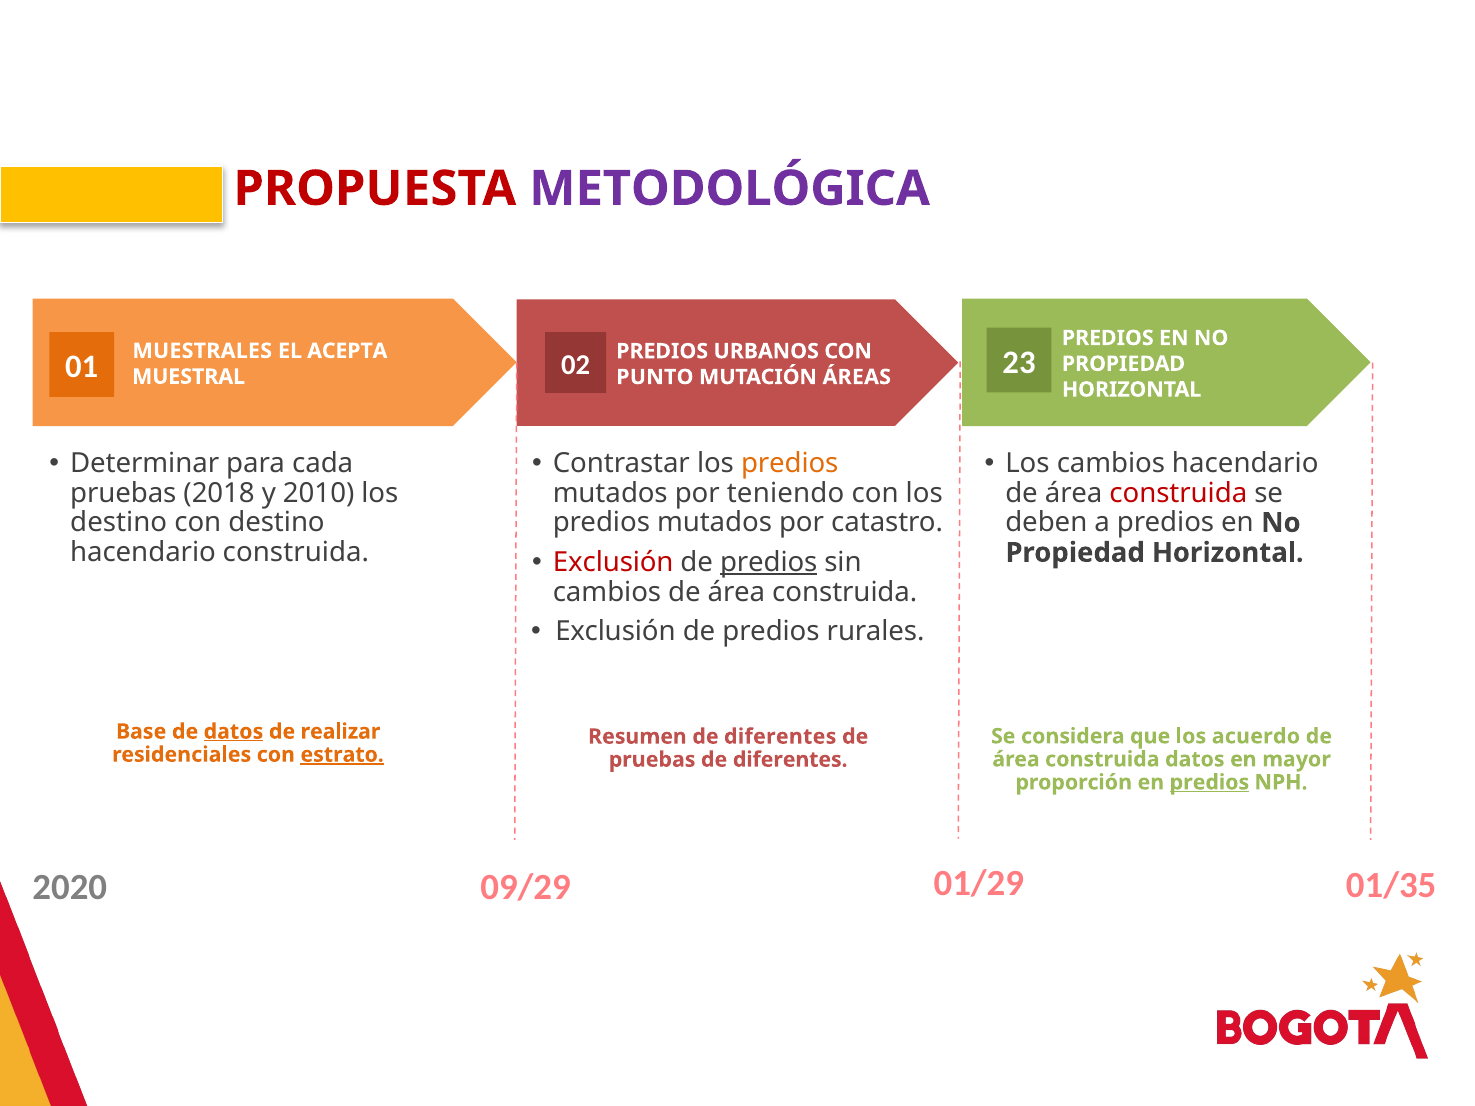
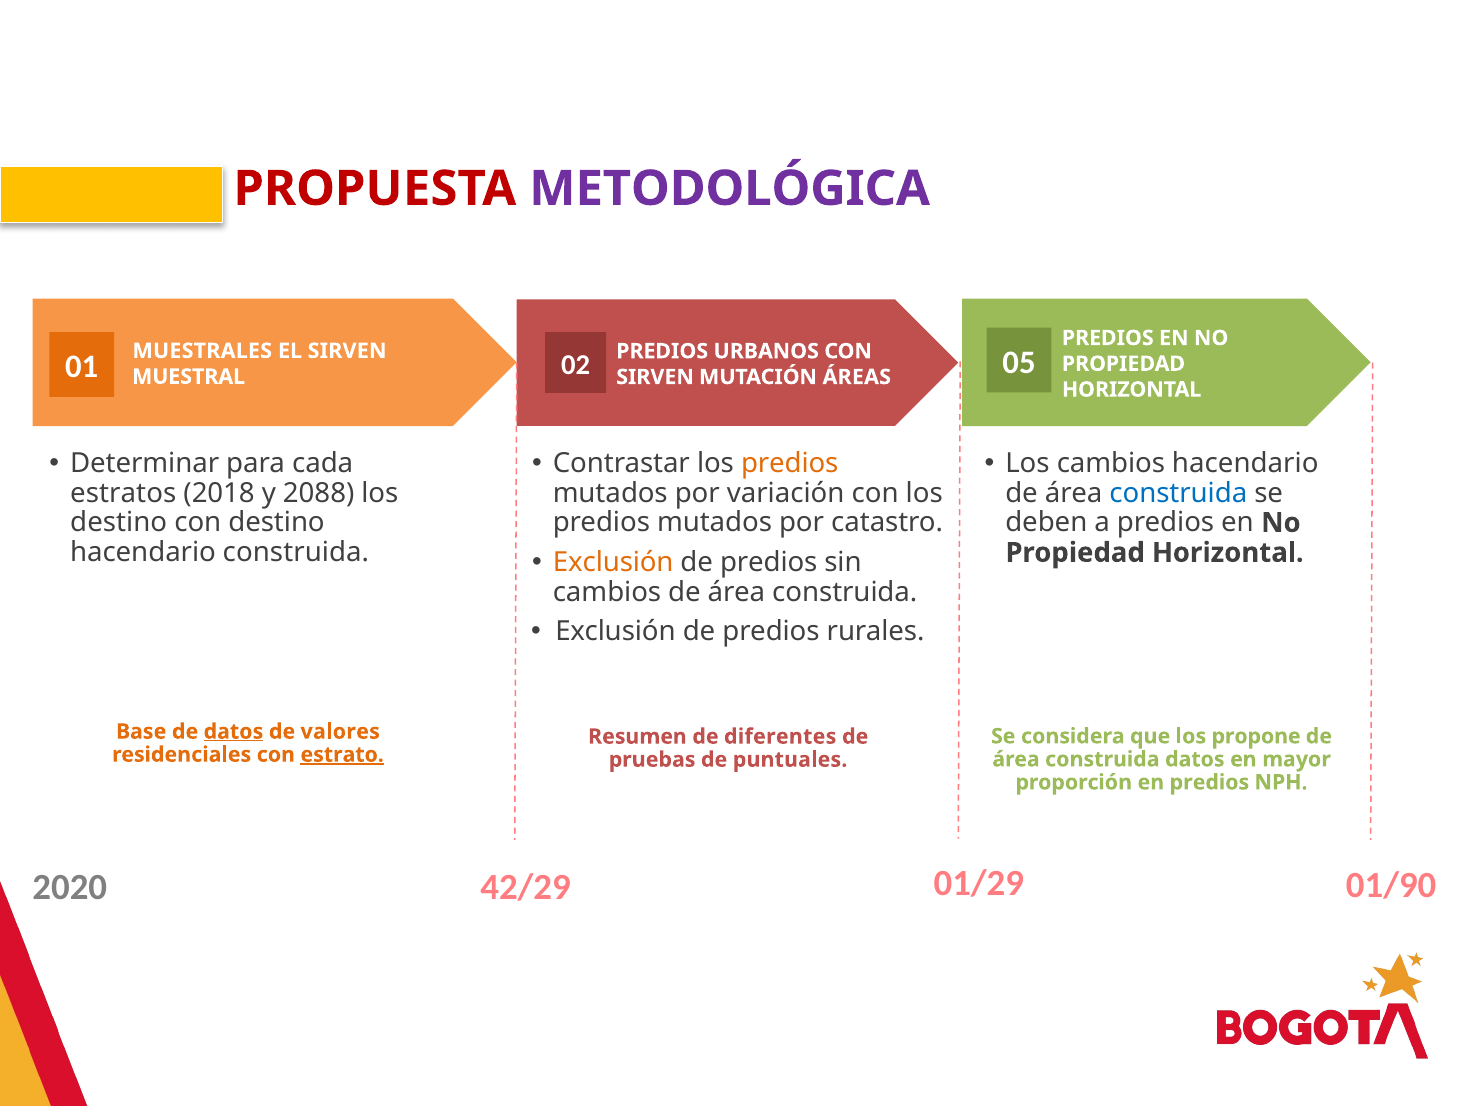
EL ACEPTA: ACEPTA -> SIRVEN
23: 23 -> 05
PUNTO at (655, 377): PUNTO -> SIRVEN
pruebas at (123, 493): pruebas -> estratos
2010: 2010 -> 2088
teniendo: teniendo -> variación
construida at (1178, 493) colour: red -> blue
Exclusión at (613, 562) colour: red -> orange
predios at (769, 562) underline: present -> none
realizar: realizar -> valores
acuerdo: acuerdo -> propone
pruebas de diferentes: diferentes -> puntuales
predios at (1209, 783) underline: present -> none
09/29: 09/29 -> 42/29
01/35: 01/35 -> 01/90
